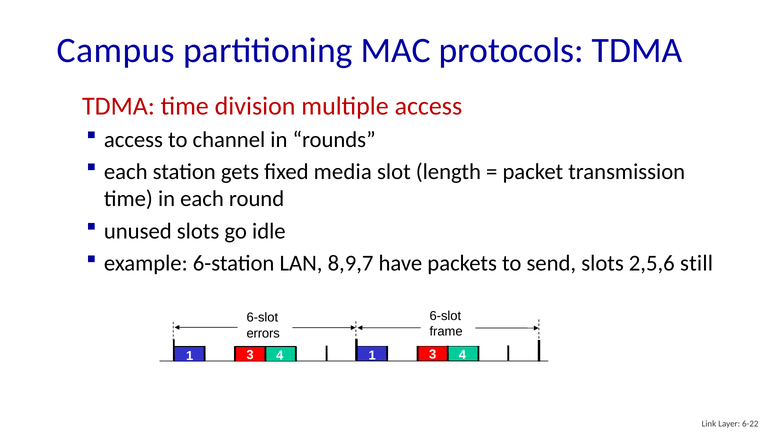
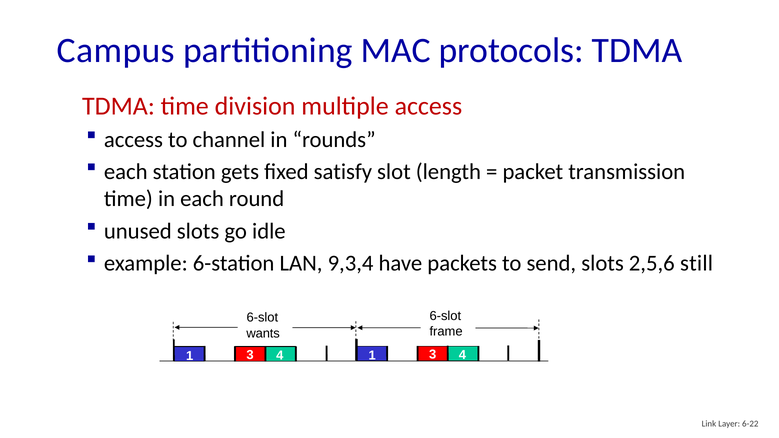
media: media -> satisfy
8,9,7: 8,9,7 -> 9,3,4
errors: errors -> wants
